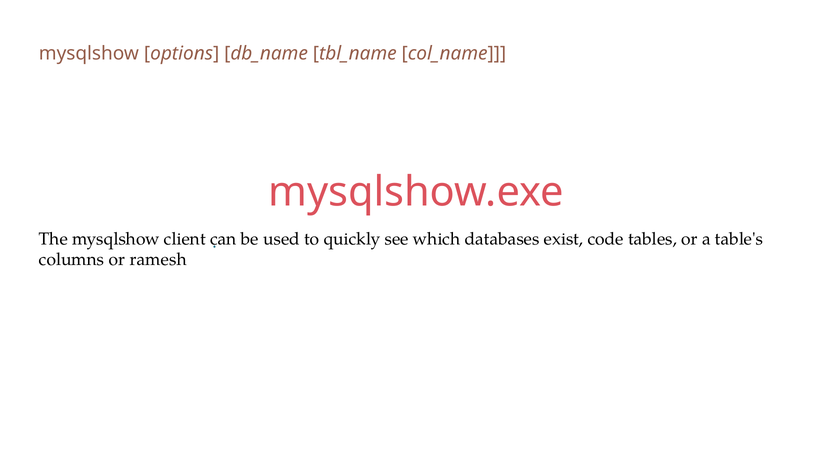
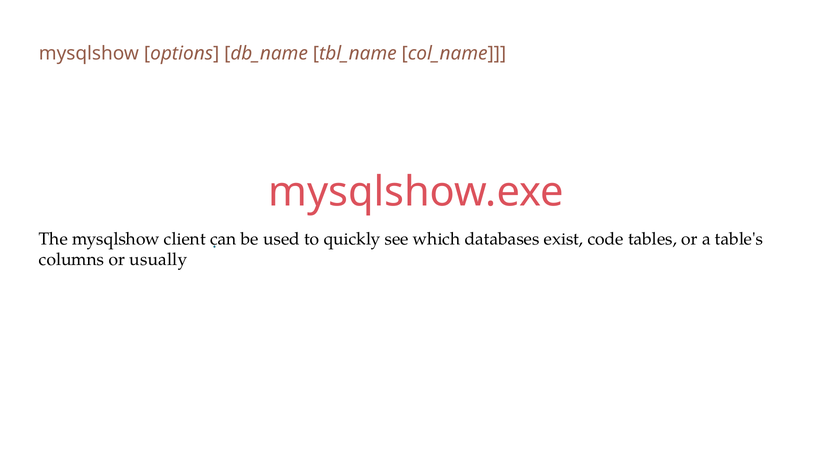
ramesh: ramesh -> usually
